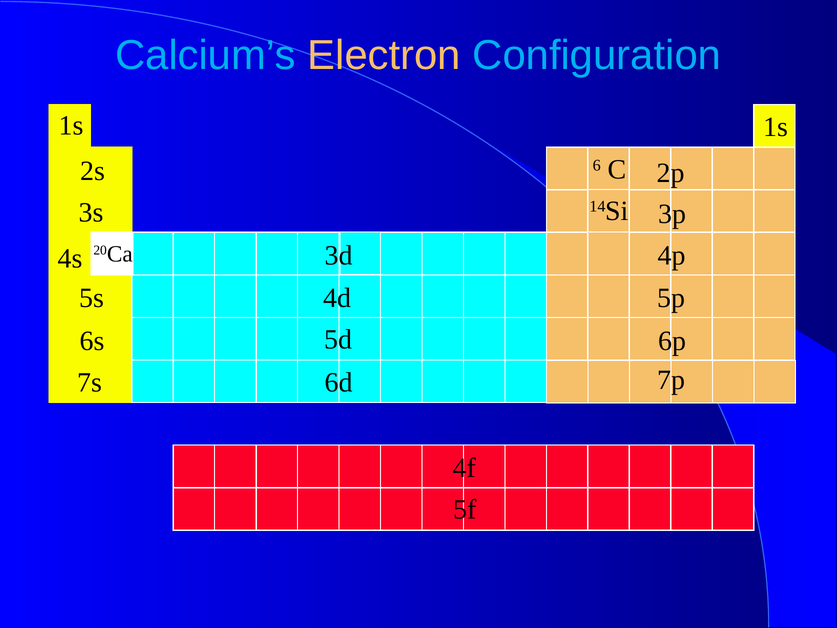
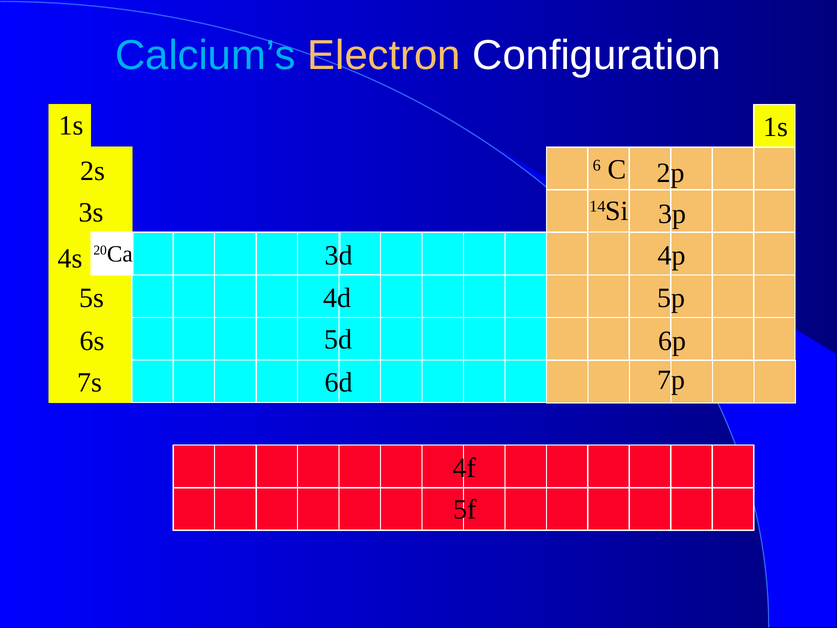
Configuration colour: light blue -> white
